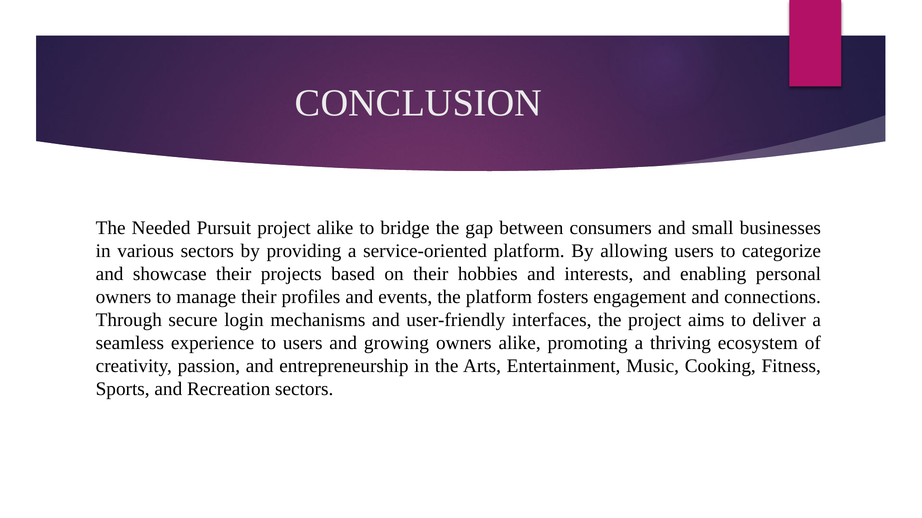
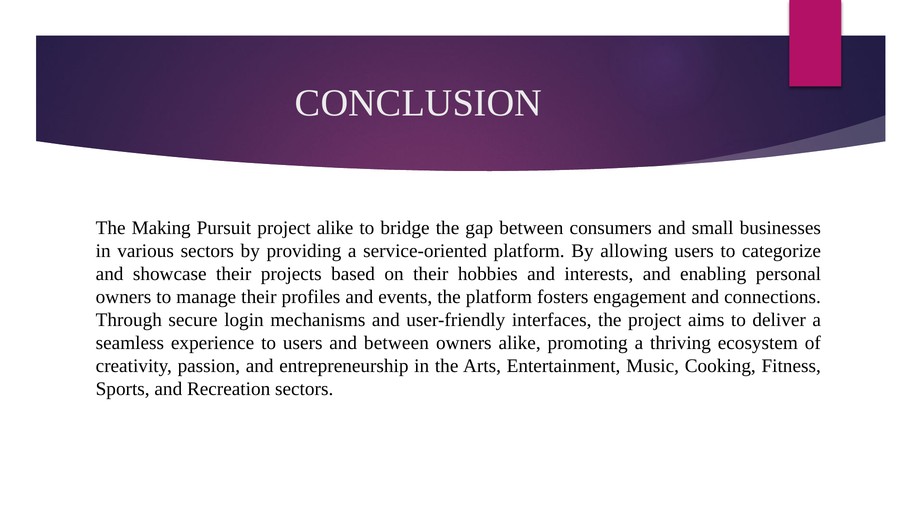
Needed: Needed -> Making
and growing: growing -> between
